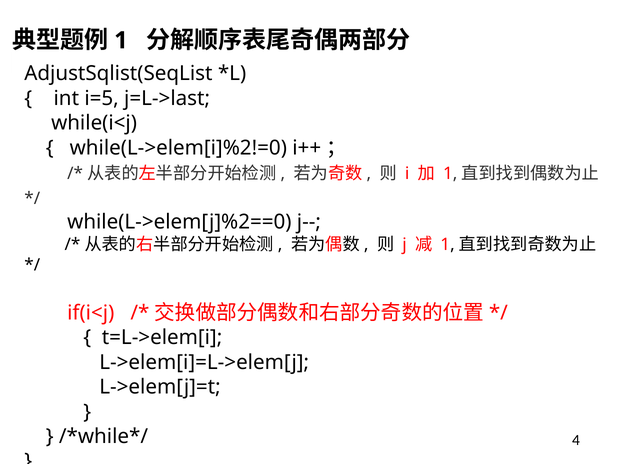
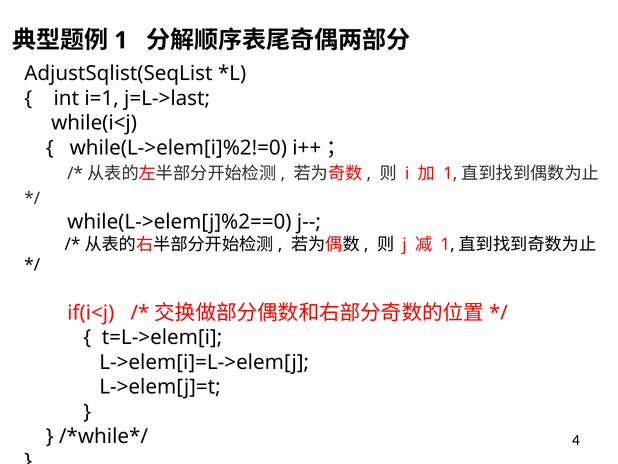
i=5: i=5 -> i=1
